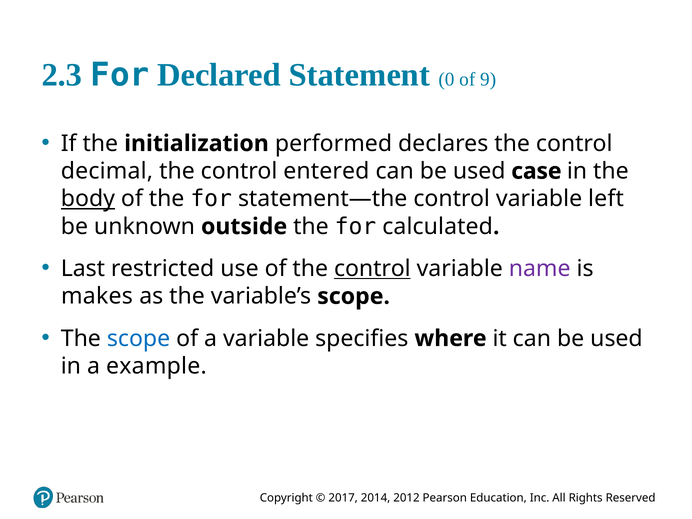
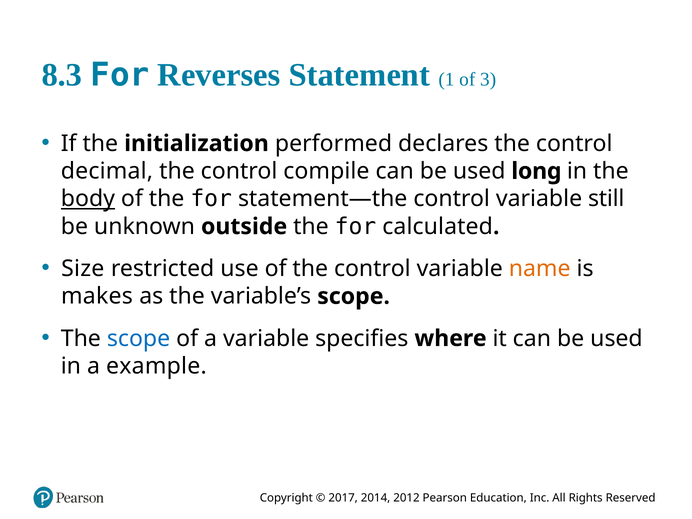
2.3: 2.3 -> 8.3
Declared: Declared -> Reverses
0: 0 -> 1
9: 9 -> 3
entered: entered -> compile
case: case -> long
left: left -> still
Last: Last -> Size
control at (372, 269) underline: present -> none
name colour: purple -> orange
